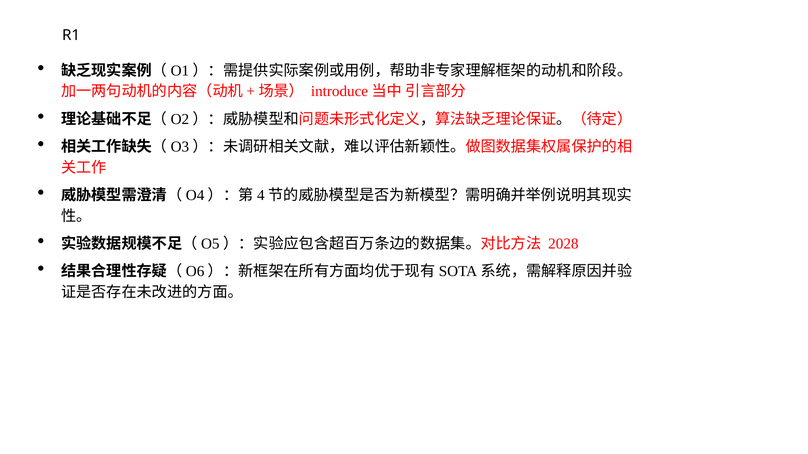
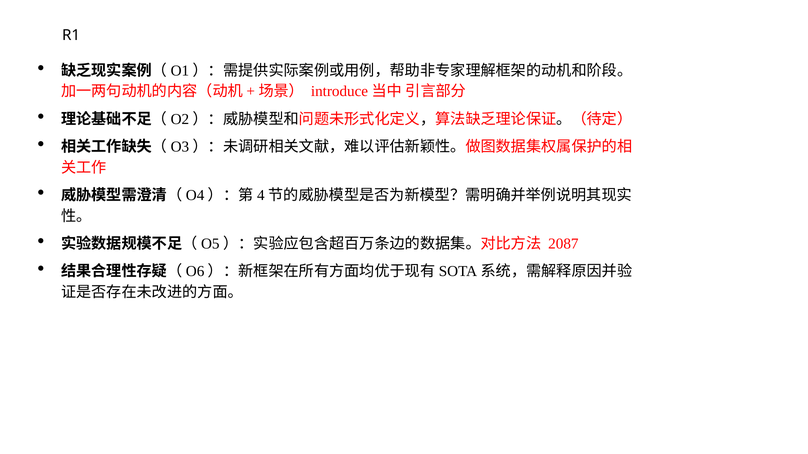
2028: 2028 -> 2087
